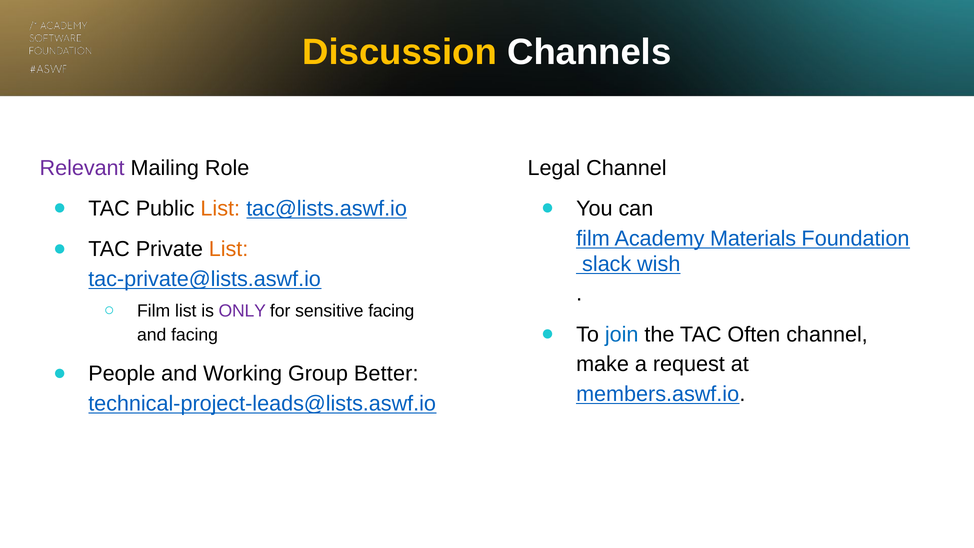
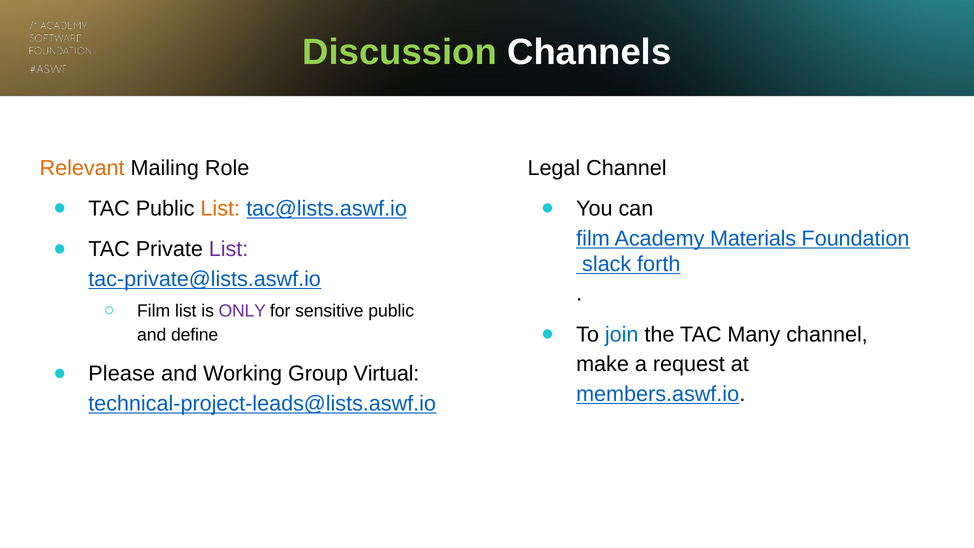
Discussion colour: yellow -> light green
Relevant colour: purple -> orange
List at (229, 249) colour: orange -> purple
wish: wish -> forth
sensitive facing: facing -> public
Often: Often -> Many
and facing: facing -> define
People: People -> Please
Better: Better -> Virtual
